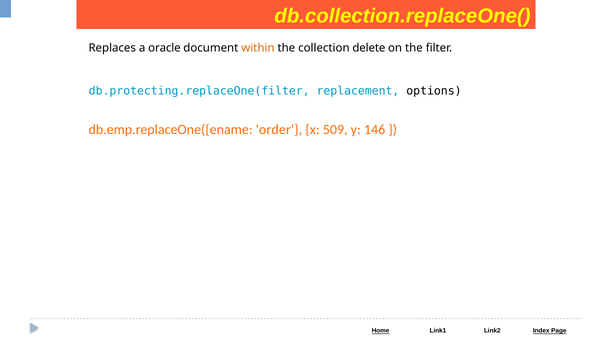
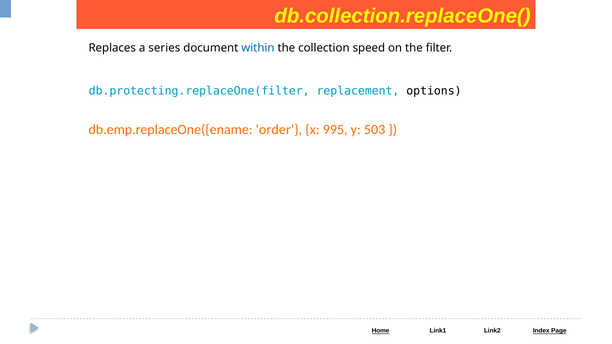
oracle: oracle -> series
within colour: orange -> blue
delete: delete -> speed
509: 509 -> 995
146: 146 -> 503
